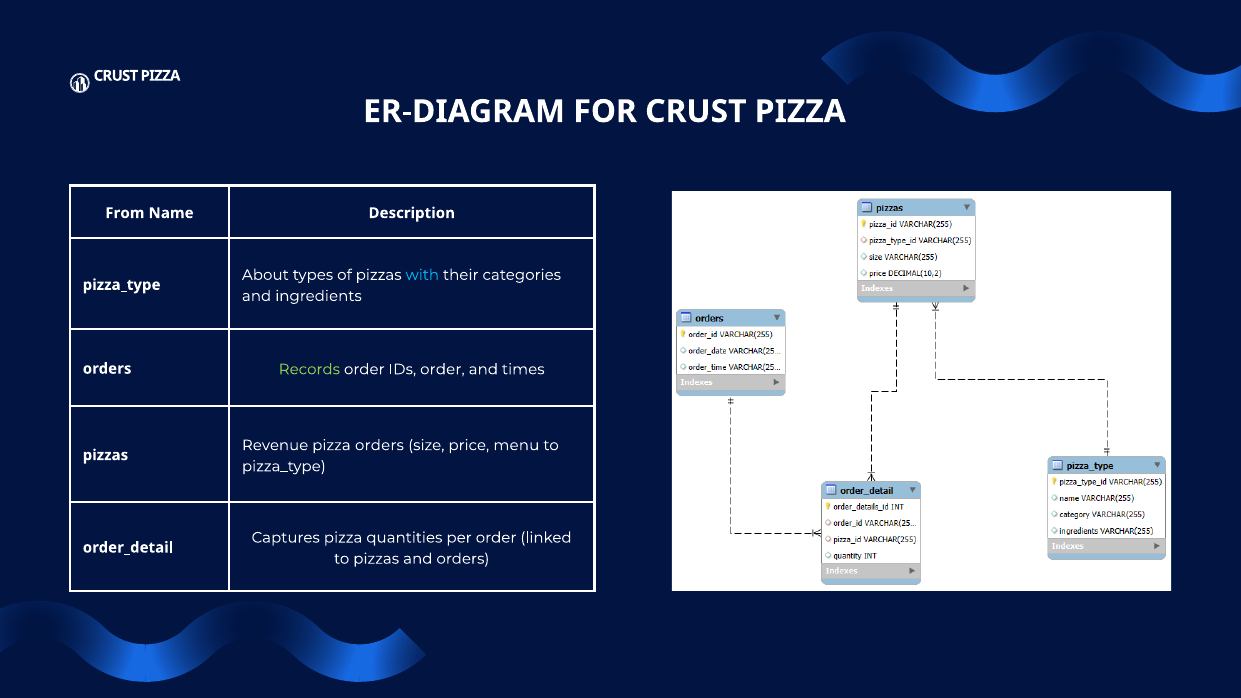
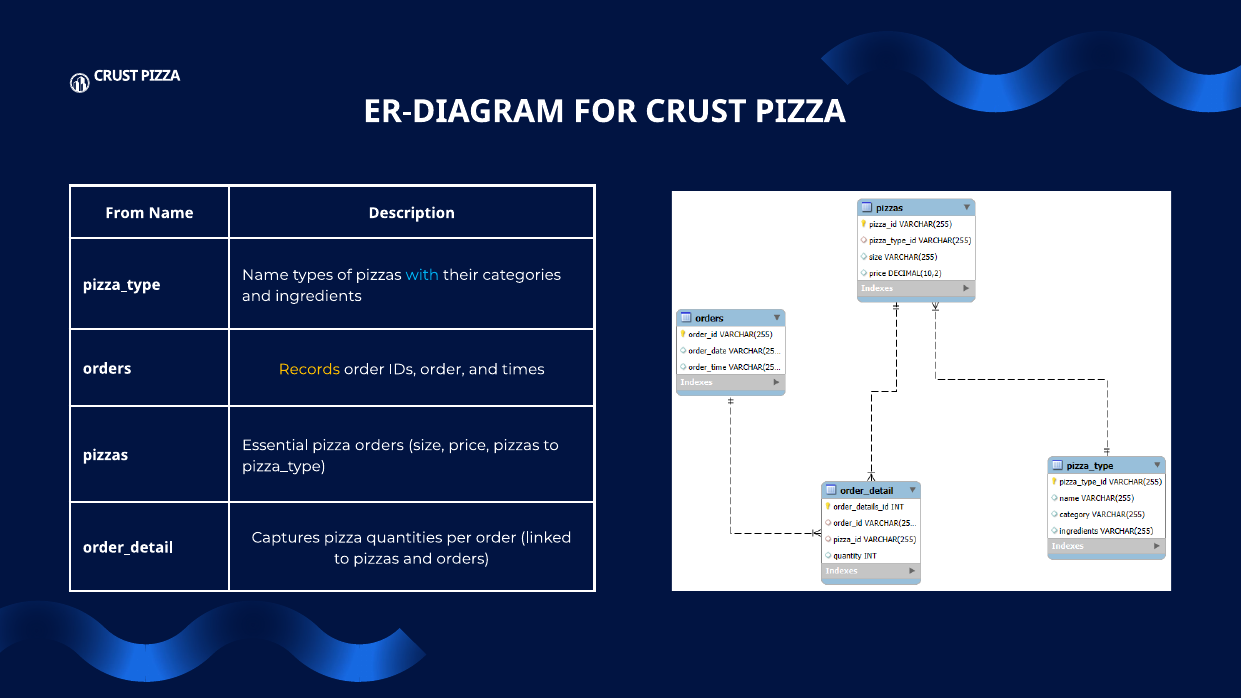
About at (265, 275): About -> Name
Records colour: light green -> yellow
Revenue: Revenue -> Essential
price menu: menu -> pizzas
